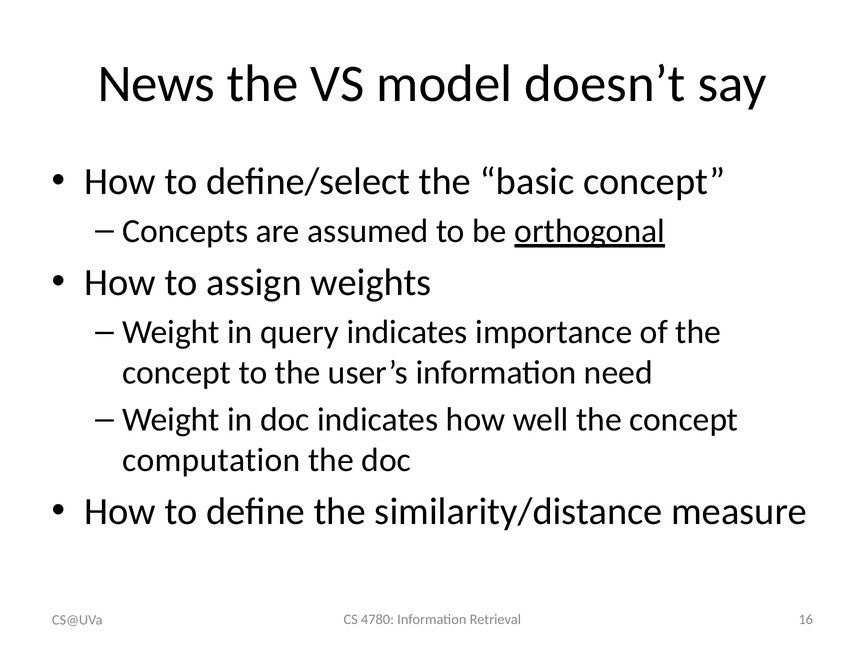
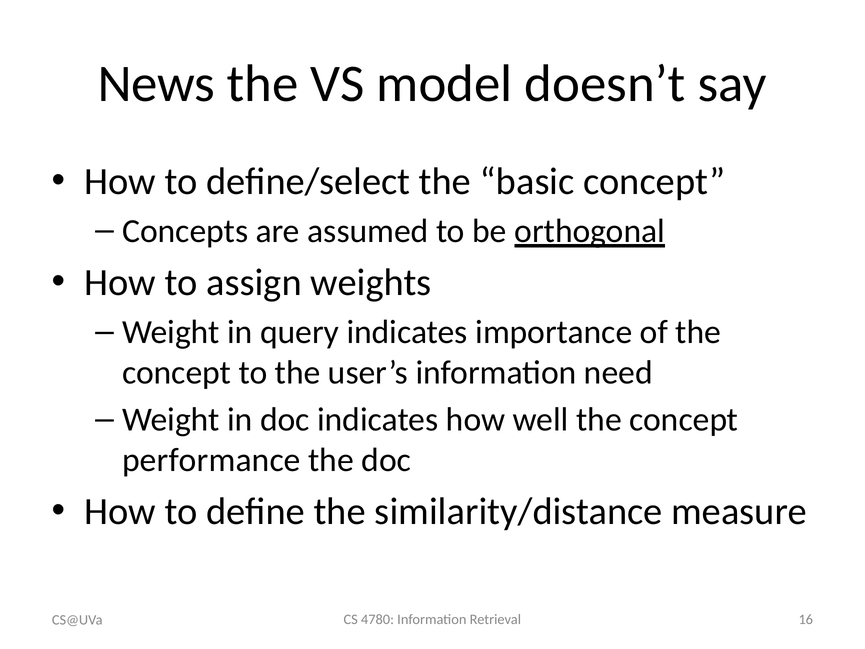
computation: computation -> performance
